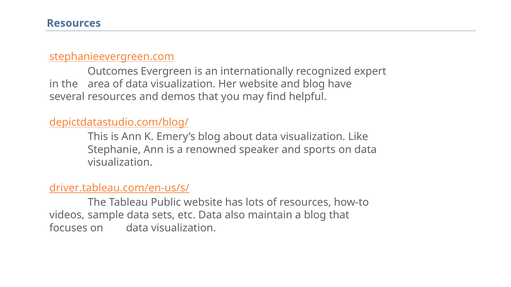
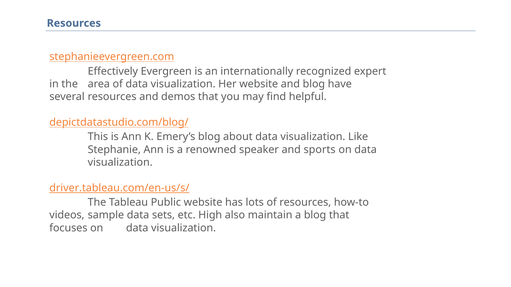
Outcomes: Outcomes -> Effectively
etc Data: Data -> High
